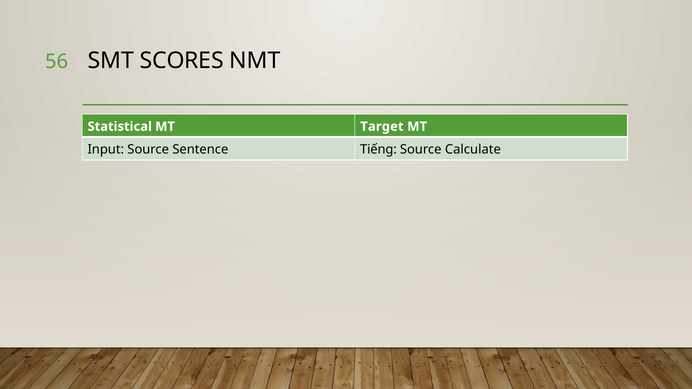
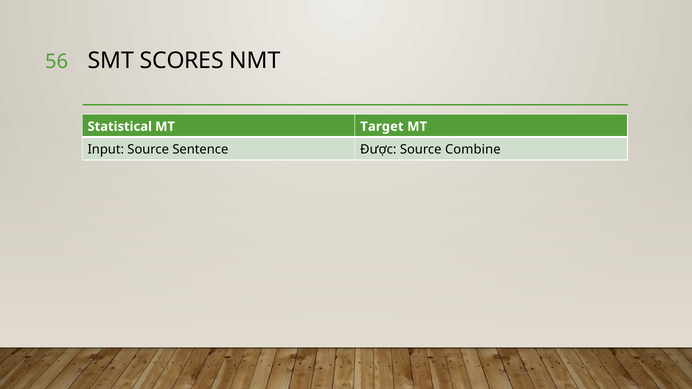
Tiếng: Tiếng -> Được
Calculate: Calculate -> Combine
